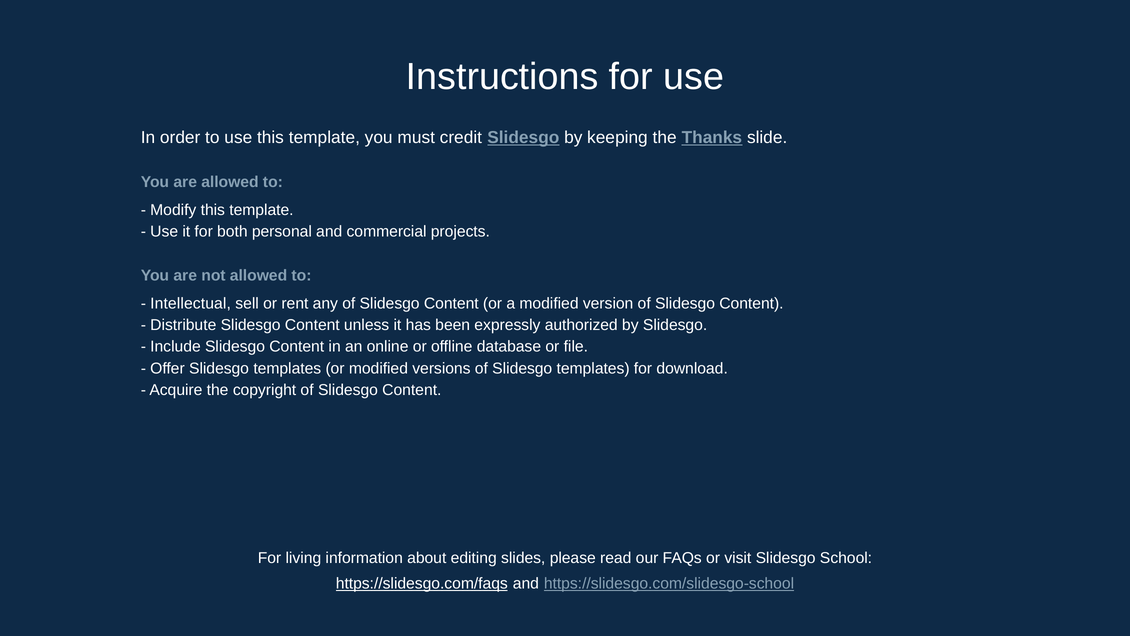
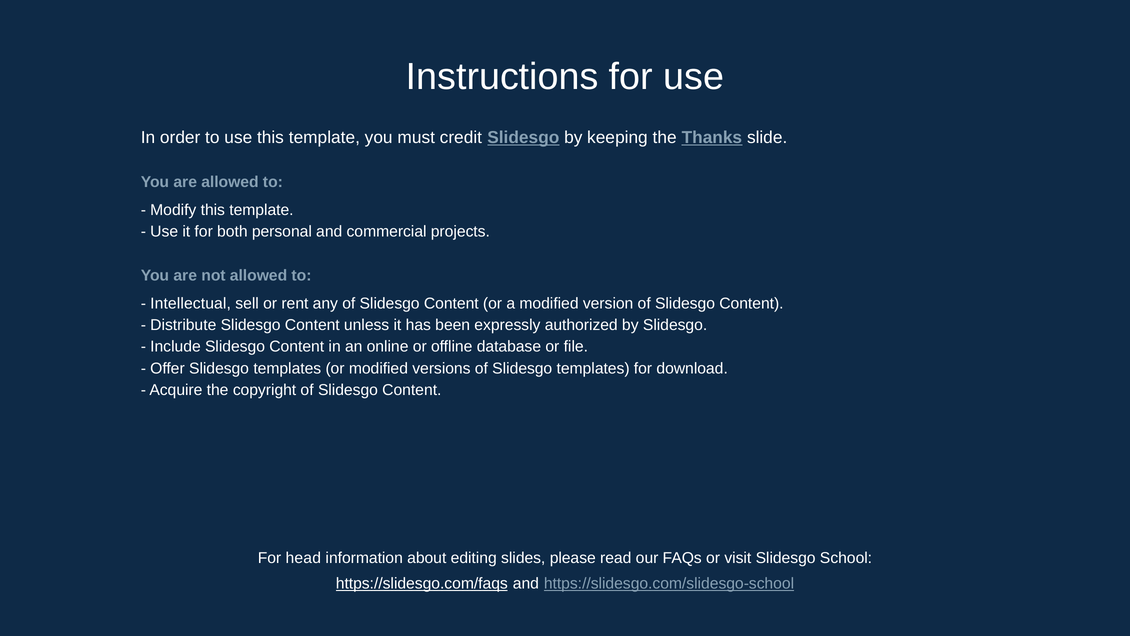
living: living -> head
